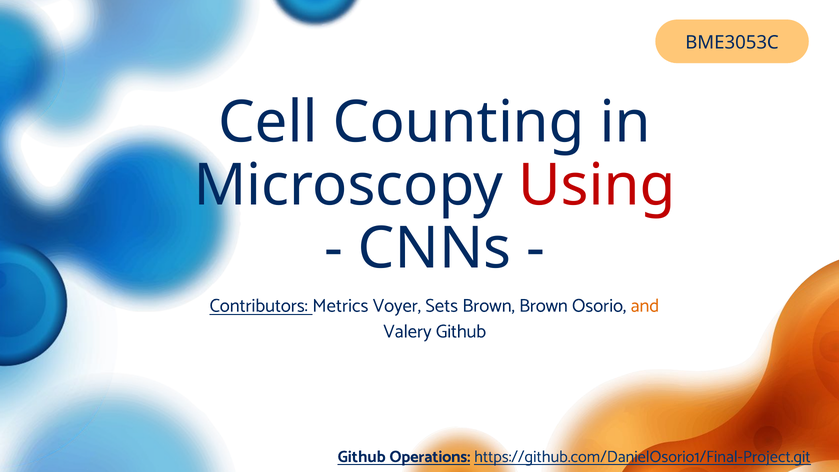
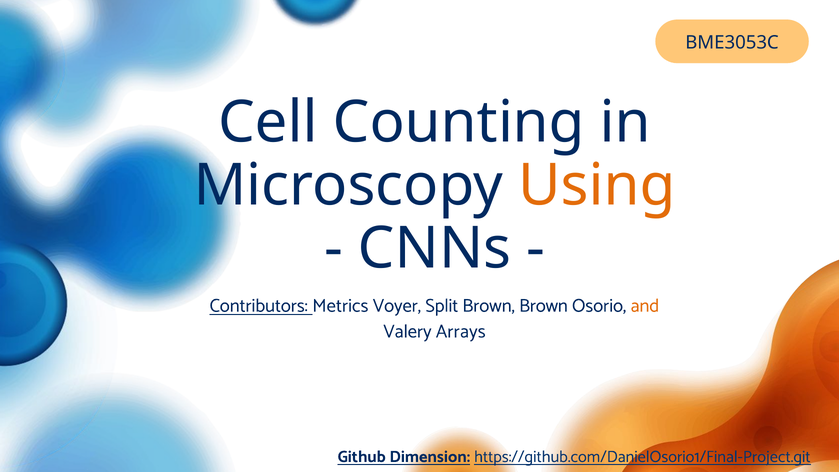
Using colour: red -> orange
Sets: Sets -> Split
Valery Github: Github -> Arrays
Operations: Operations -> Dimension
